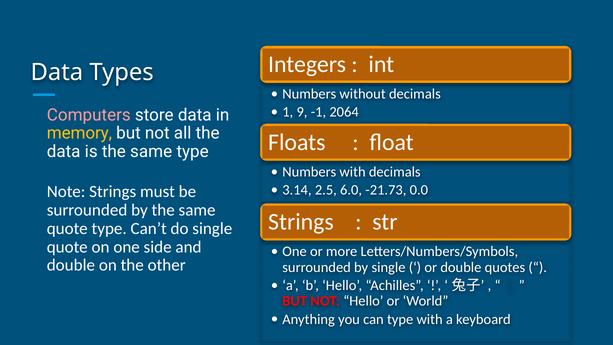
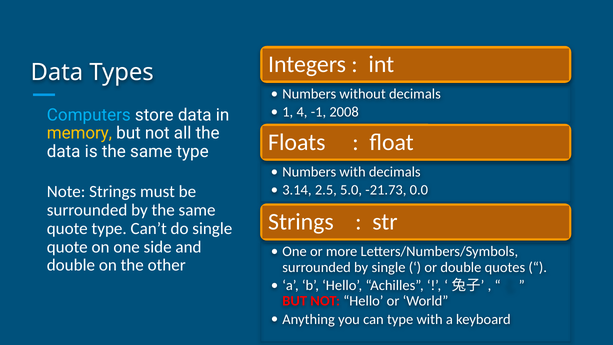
9: 9 -> 4
2064: 2064 -> 2008
Computers colour: pink -> light blue
6.0: 6.0 -> 5.0
